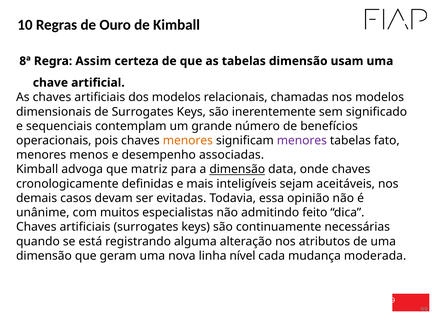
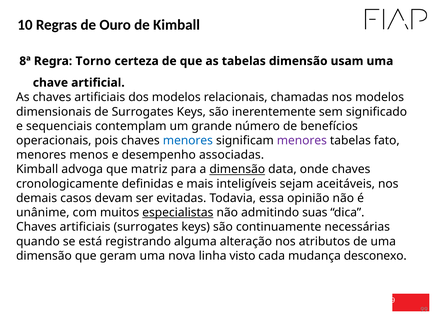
Assim: Assim -> Torno
menores at (188, 141) colour: orange -> blue
especialistas underline: none -> present
feito: feito -> suas
nível: nível -> visto
moderada: moderada -> desconexo
